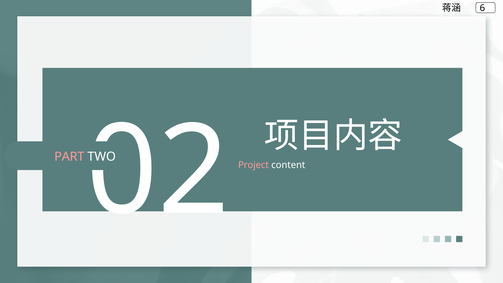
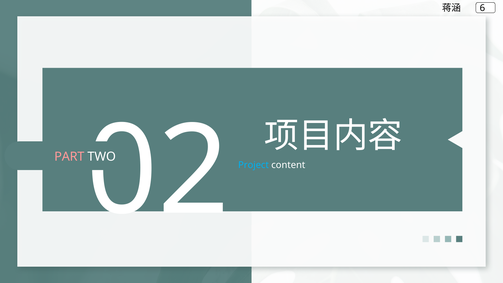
Project colour: pink -> light blue
